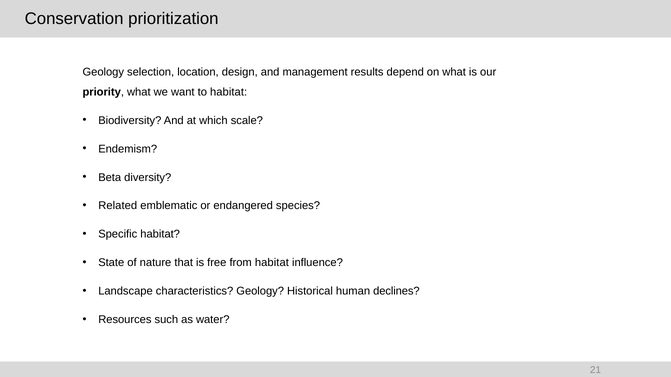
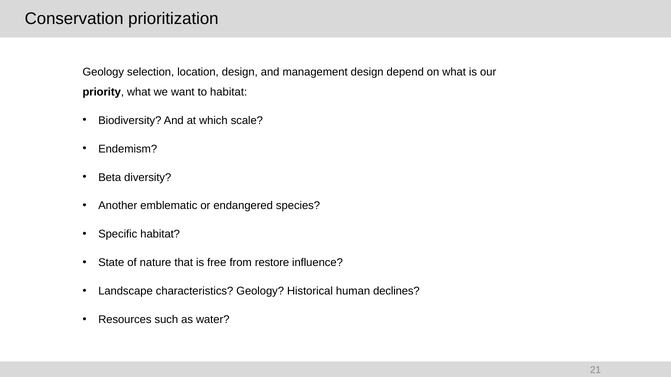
management results: results -> design
Related: Related -> Another
from habitat: habitat -> restore
